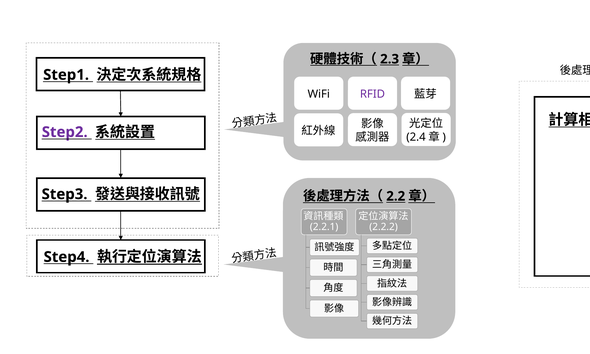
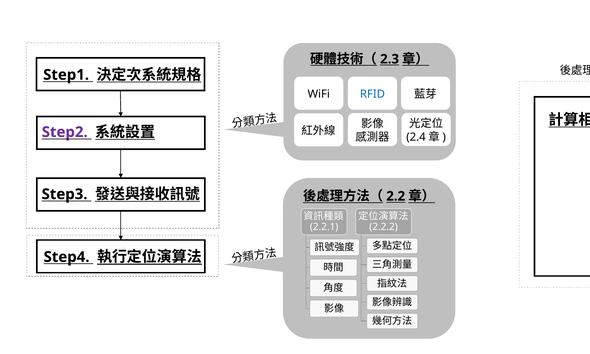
RFID colour: purple -> blue
